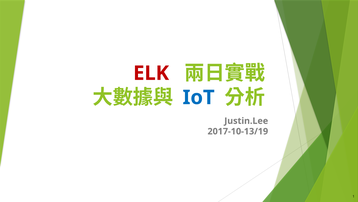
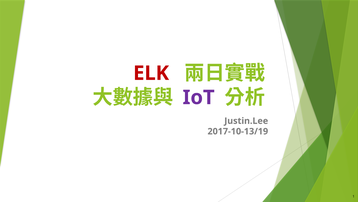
IoT colour: blue -> purple
